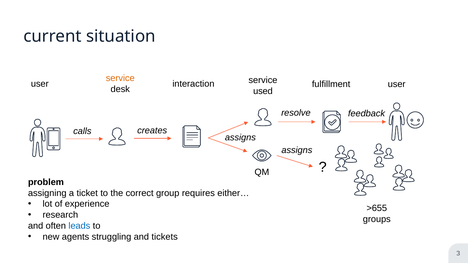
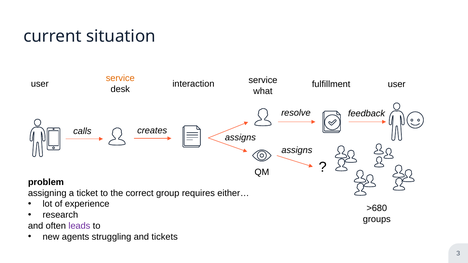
used: used -> what
>655: >655 -> >680
leads colour: blue -> purple
